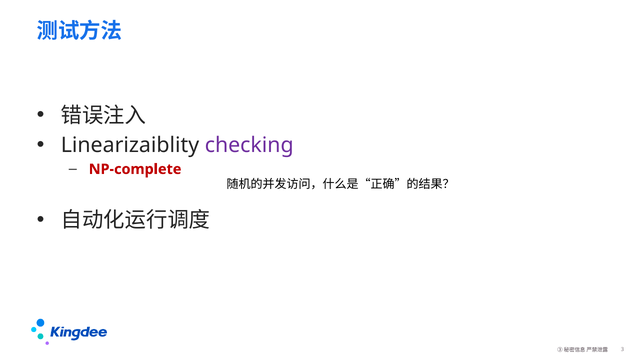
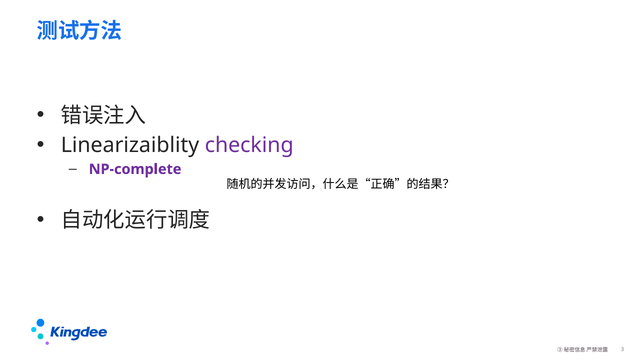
NP-complete colour: red -> purple
